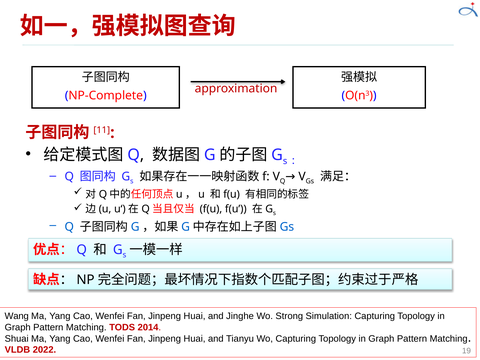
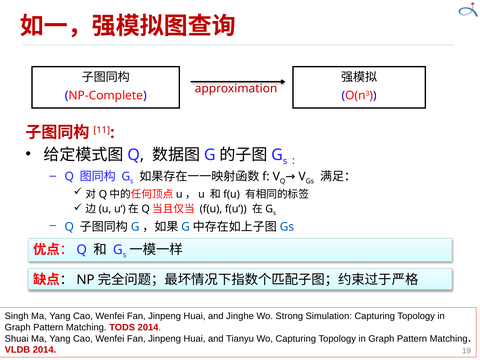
Wang: Wang -> Singh
VLDB 2022: 2022 -> 2014
